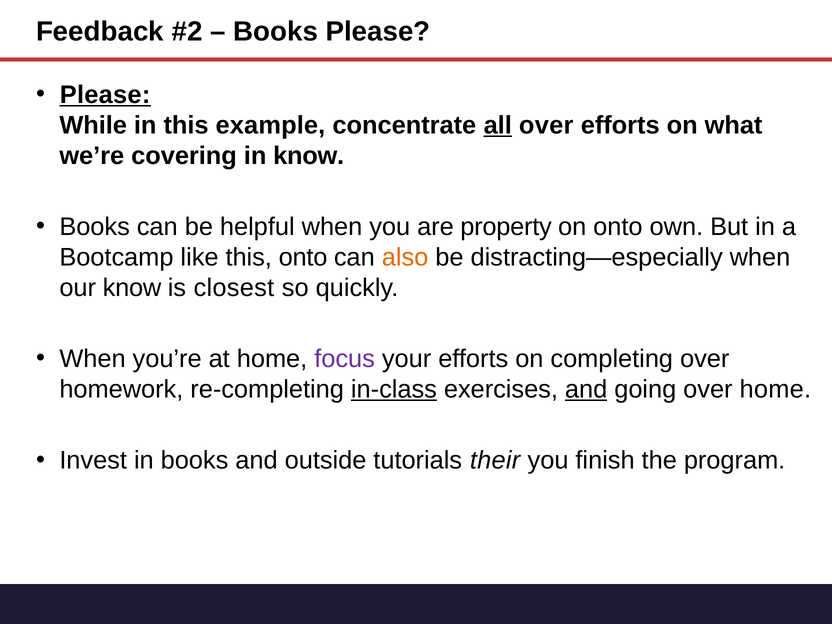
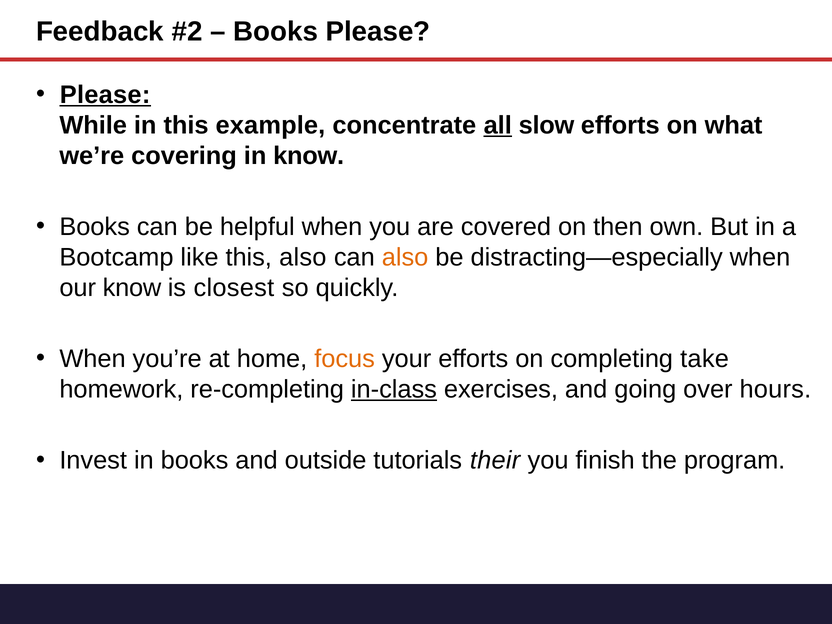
all over: over -> slow
property: property -> covered
on onto: onto -> then
this onto: onto -> also
focus colour: purple -> orange
completing over: over -> take
and at (586, 389) underline: present -> none
over home: home -> hours
